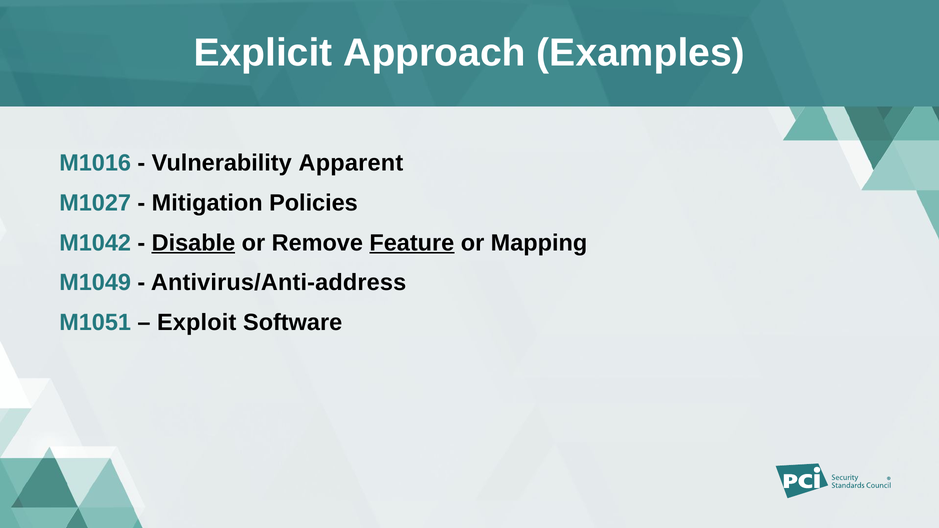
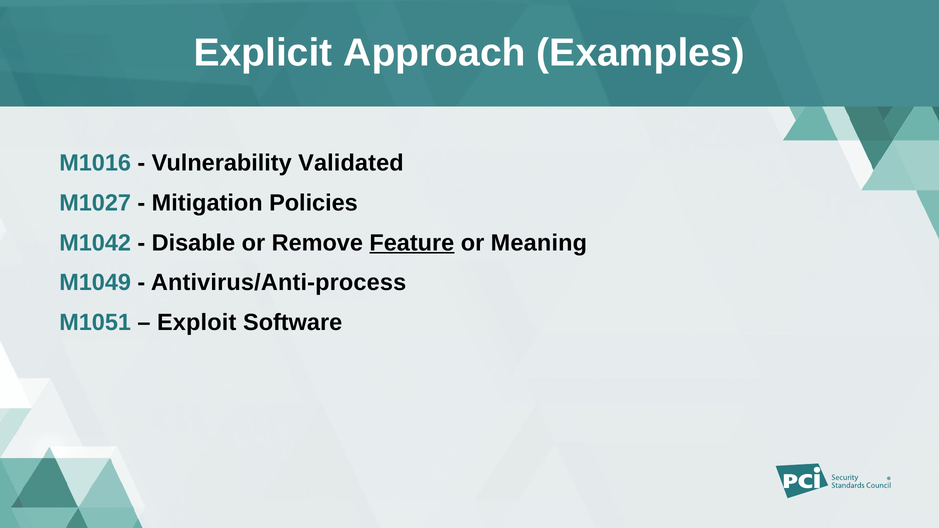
Apparent: Apparent -> Validated
Disable underline: present -> none
Mapping: Mapping -> Meaning
Antivirus/Anti-address: Antivirus/Anti-address -> Antivirus/Anti-process
